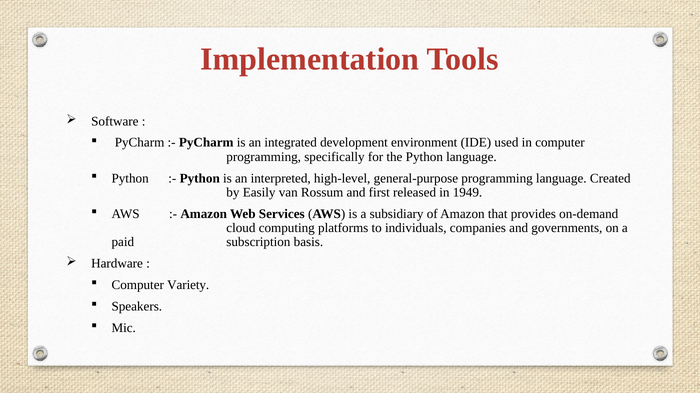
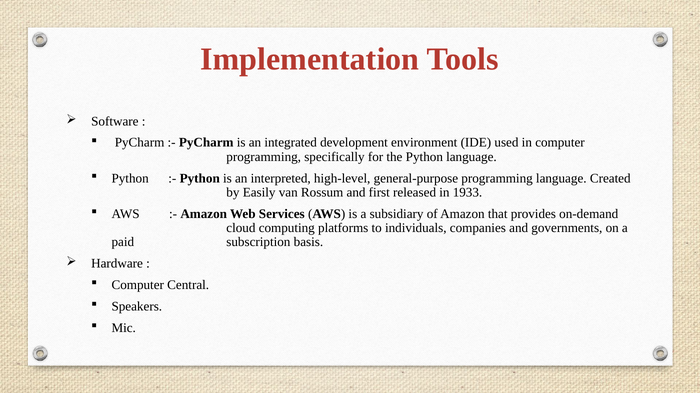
1949: 1949 -> 1933
Variety: Variety -> Central
